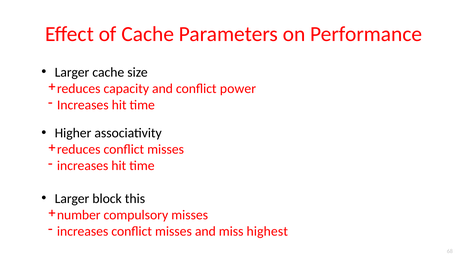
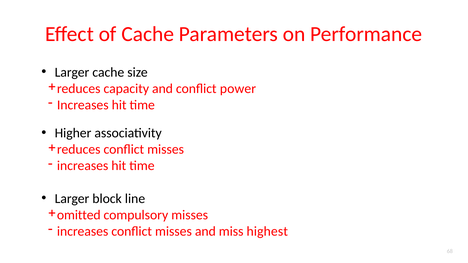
this: this -> line
number: number -> omitted
